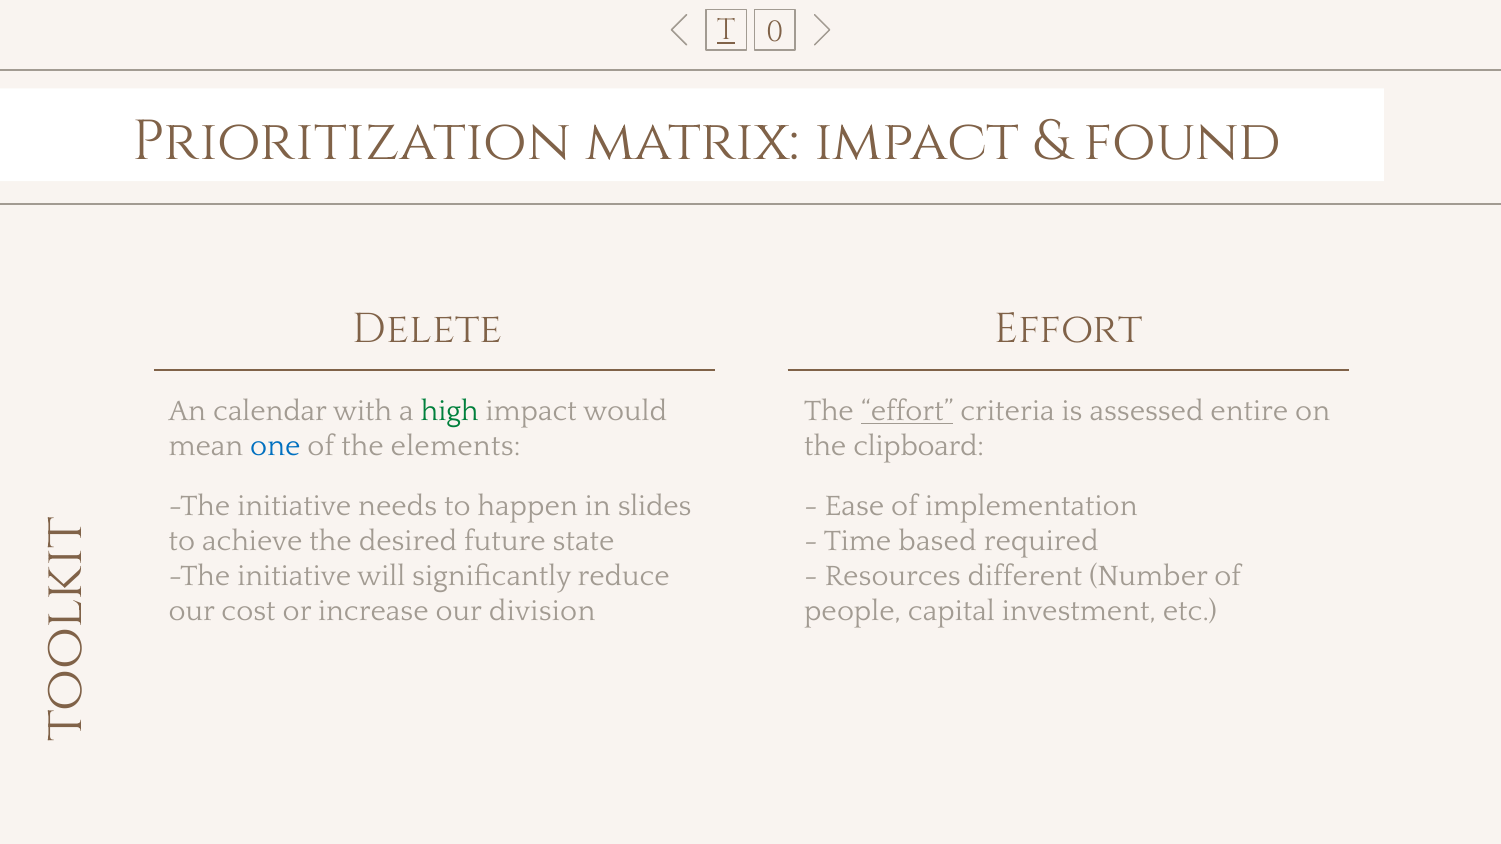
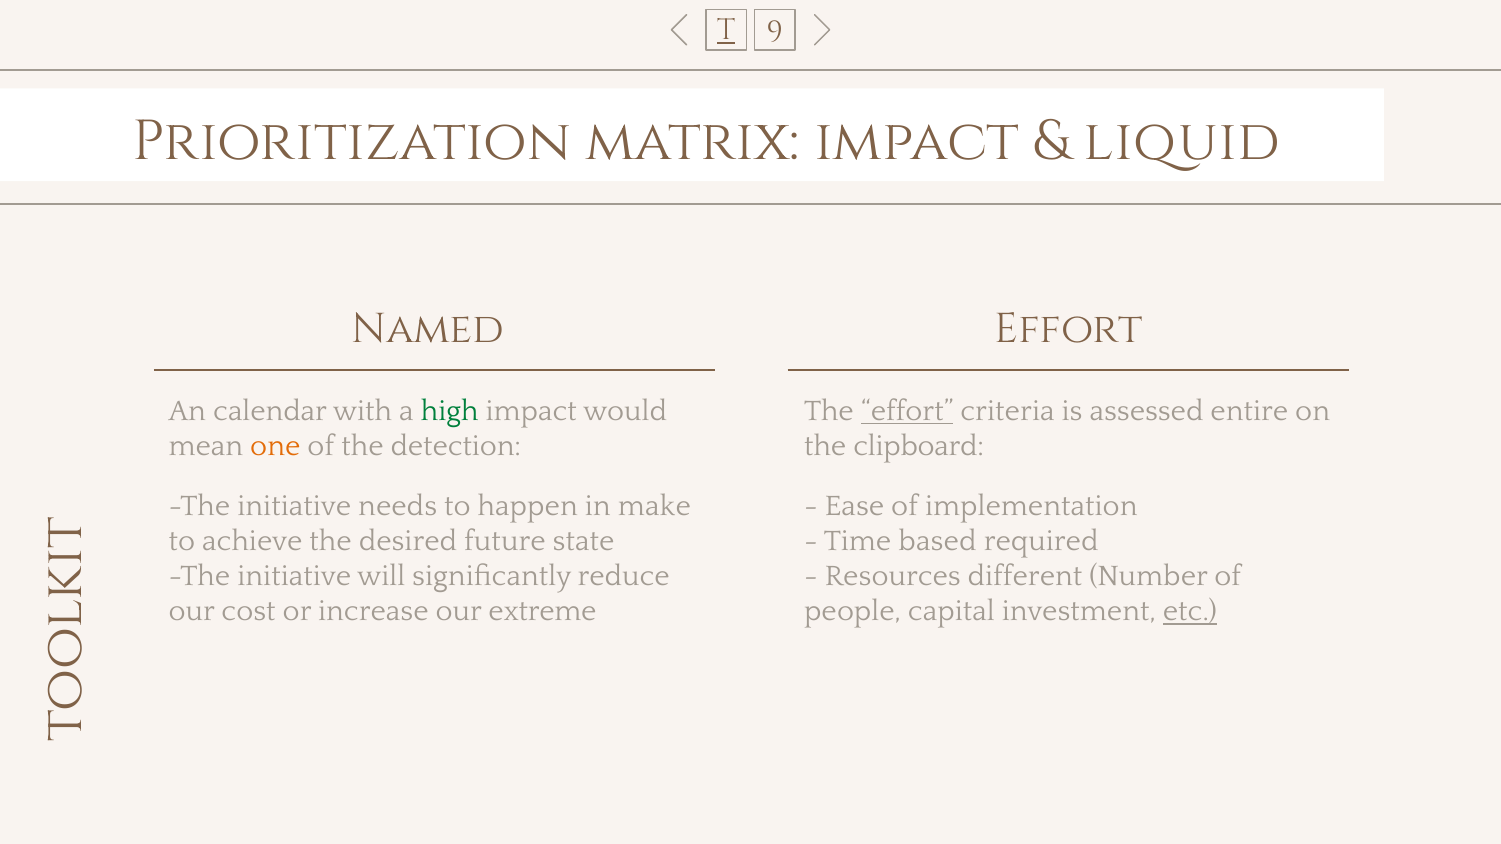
0: 0 -> 9
found: found -> liquid
Delete: Delete -> Named
one colour: blue -> orange
elements: elements -> detection
slides: slides -> make
division: division -> extreme
etc underline: none -> present
